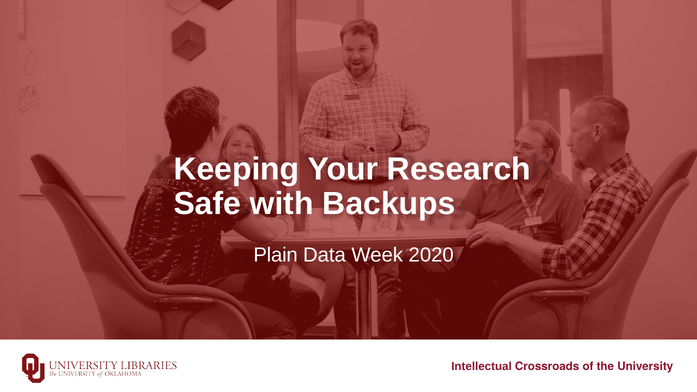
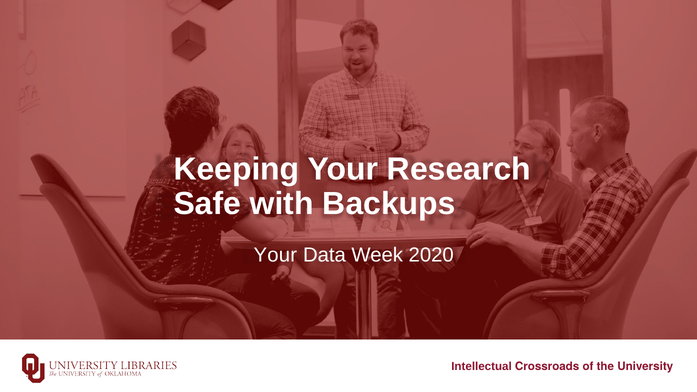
Plain at (276, 255): Plain -> Your
